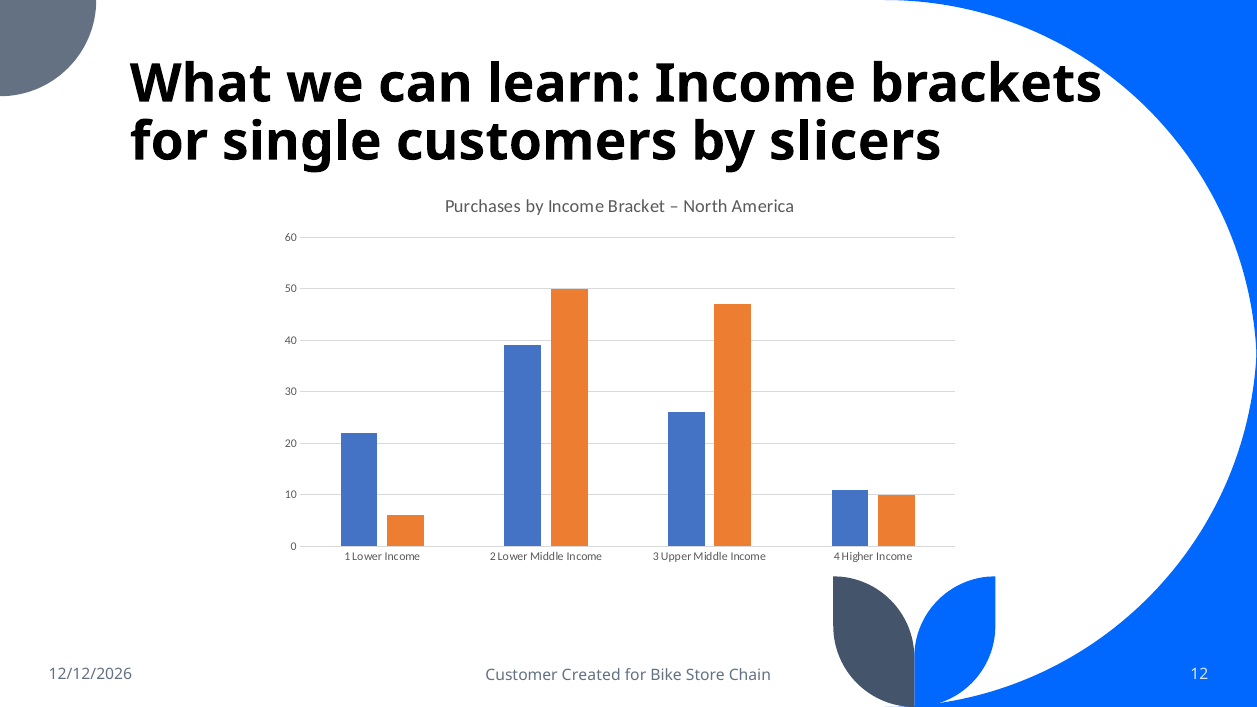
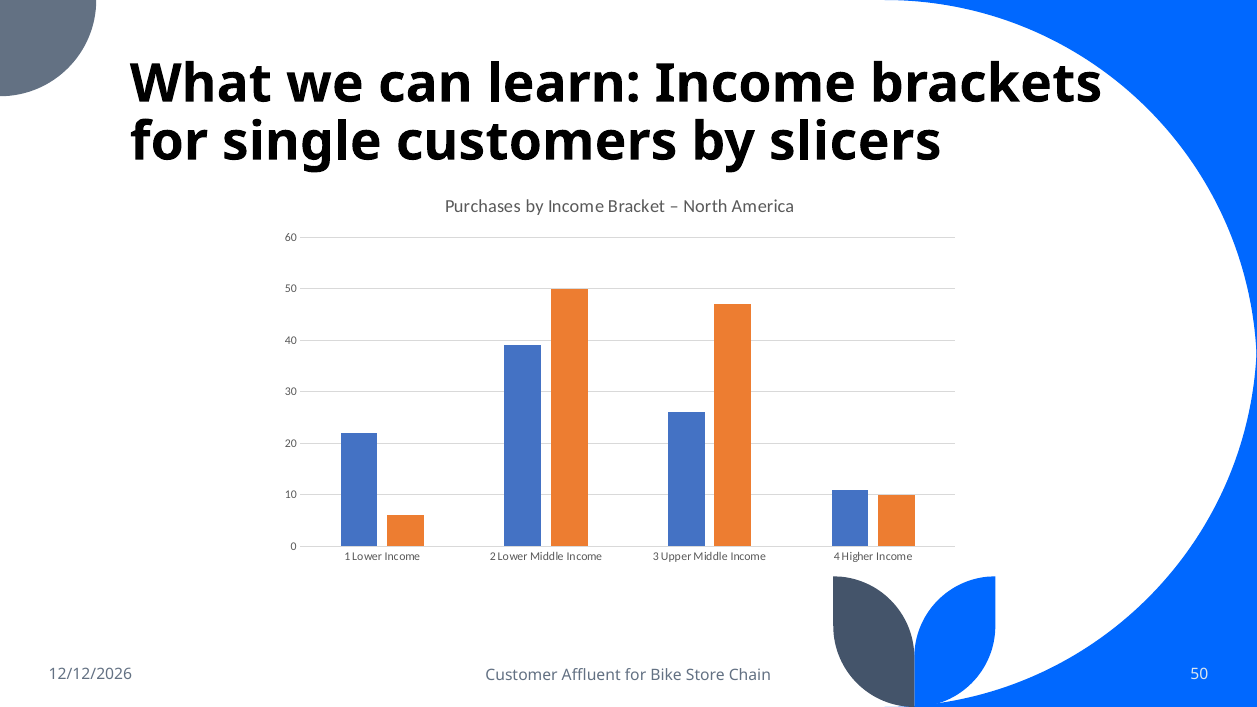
Created: Created -> Affluent
Chain 12: 12 -> 50
